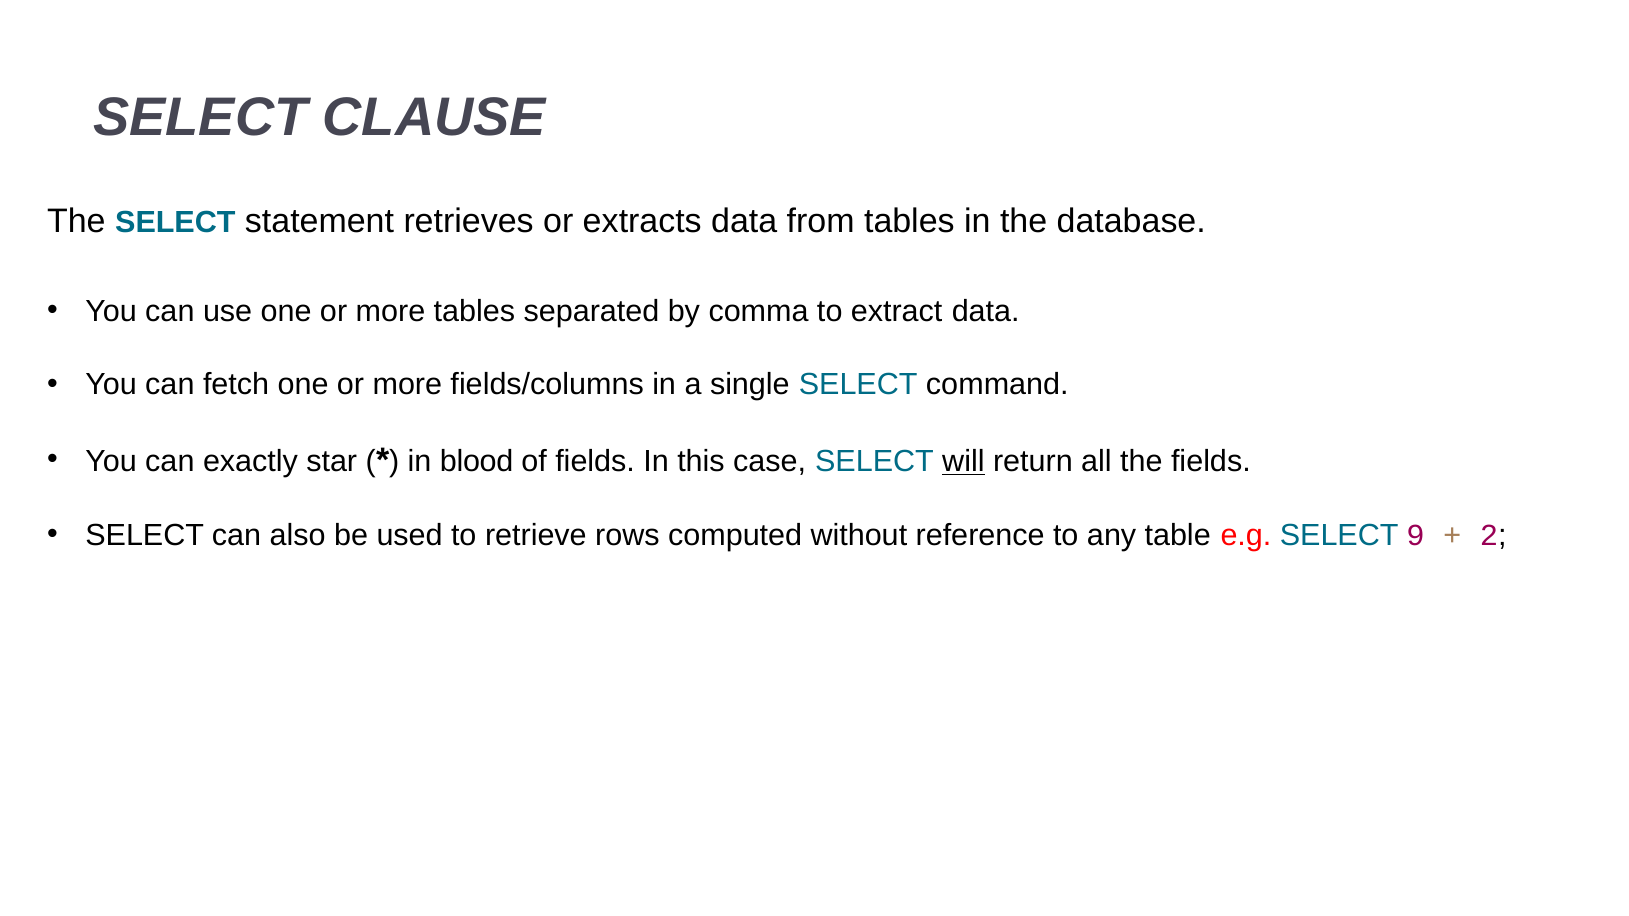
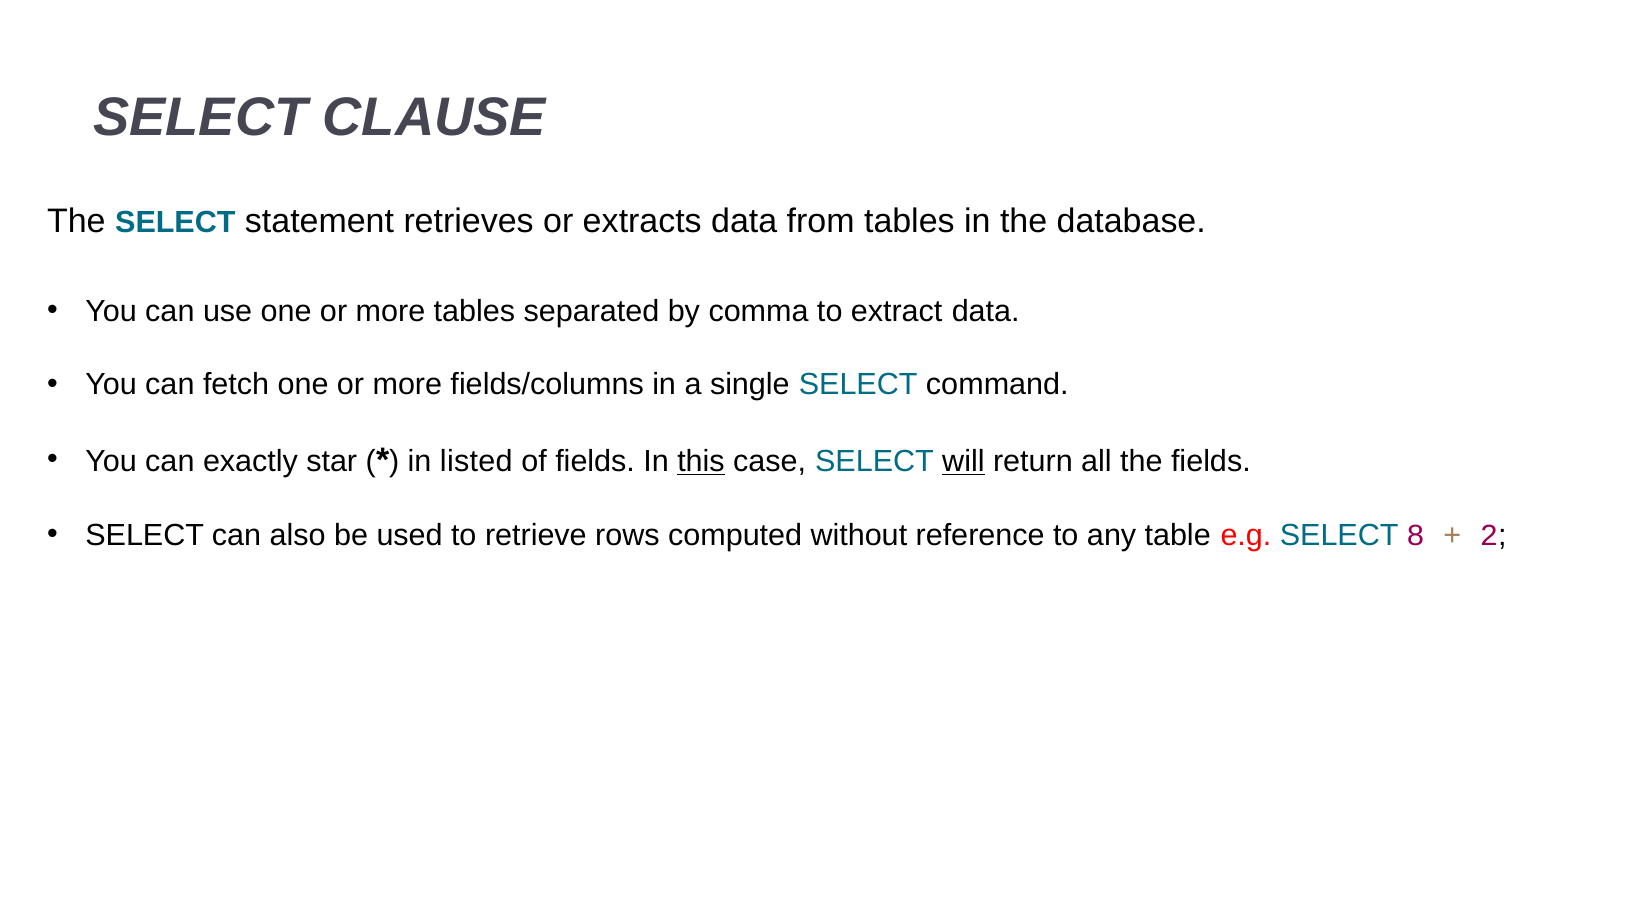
blood: blood -> listed
this underline: none -> present
9: 9 -> 8
